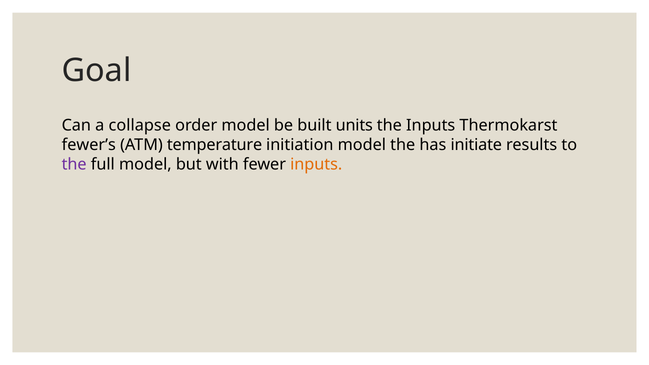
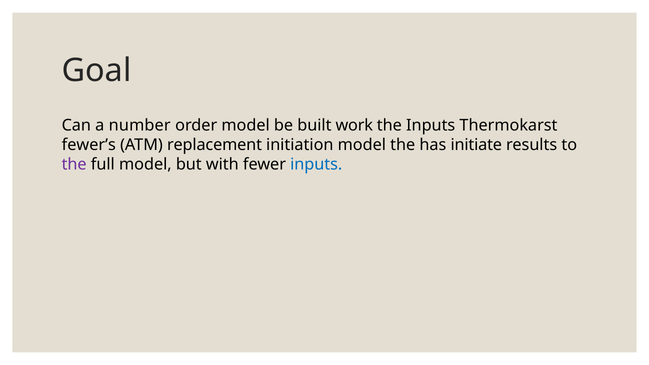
collapse: collapse -> number
units: units -> work
temperature: temperature -> replacement
inputs at (316, 164) colour: orange -> blue
